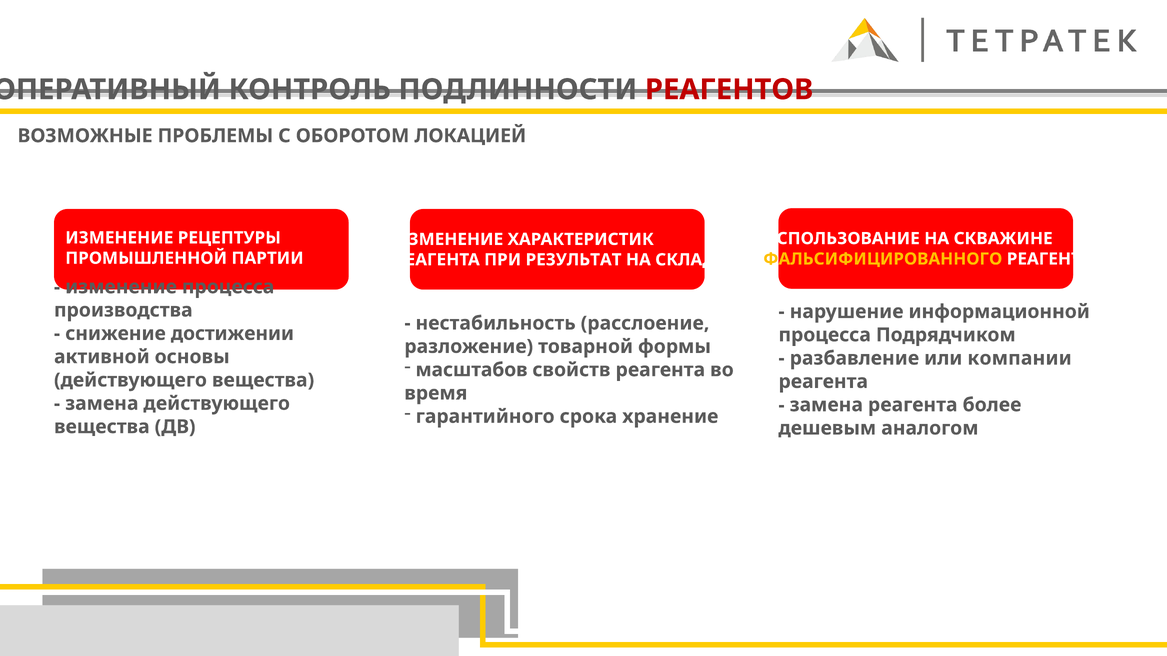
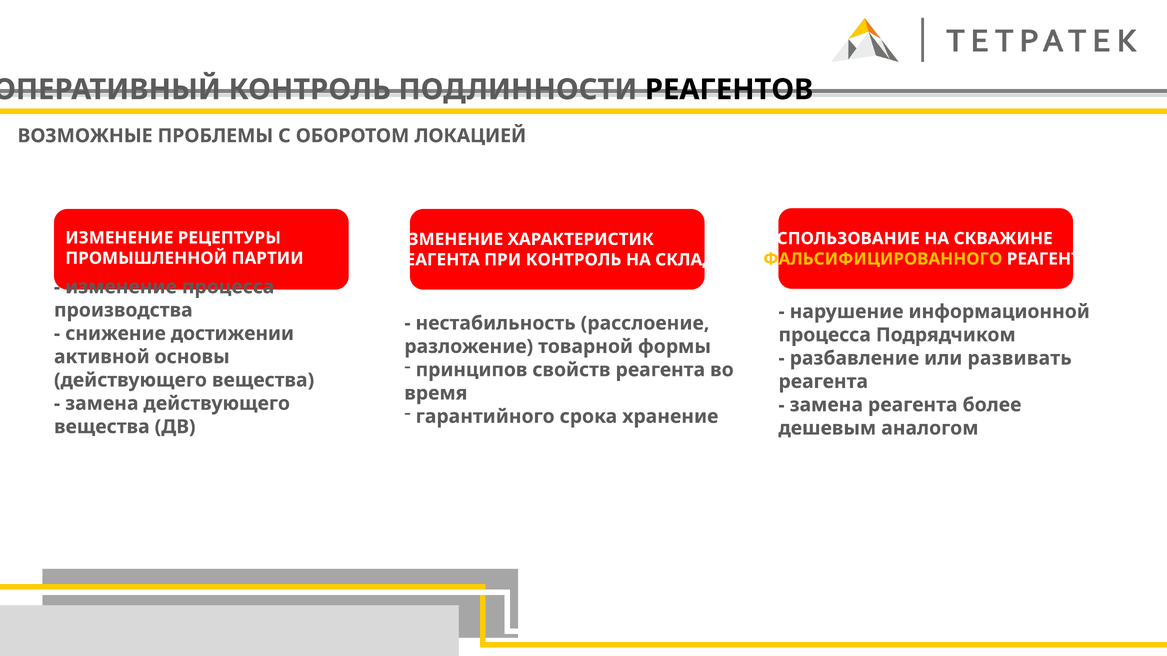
РЕАГЕНТОВ colour: red -> black
ПРИ РЕЗУЛЬТАТ: РЕЗУЛЬТАТ -> КОНТРОЛЬ
компании: компании -> развивать
масштабов: масштабов -> принципов
